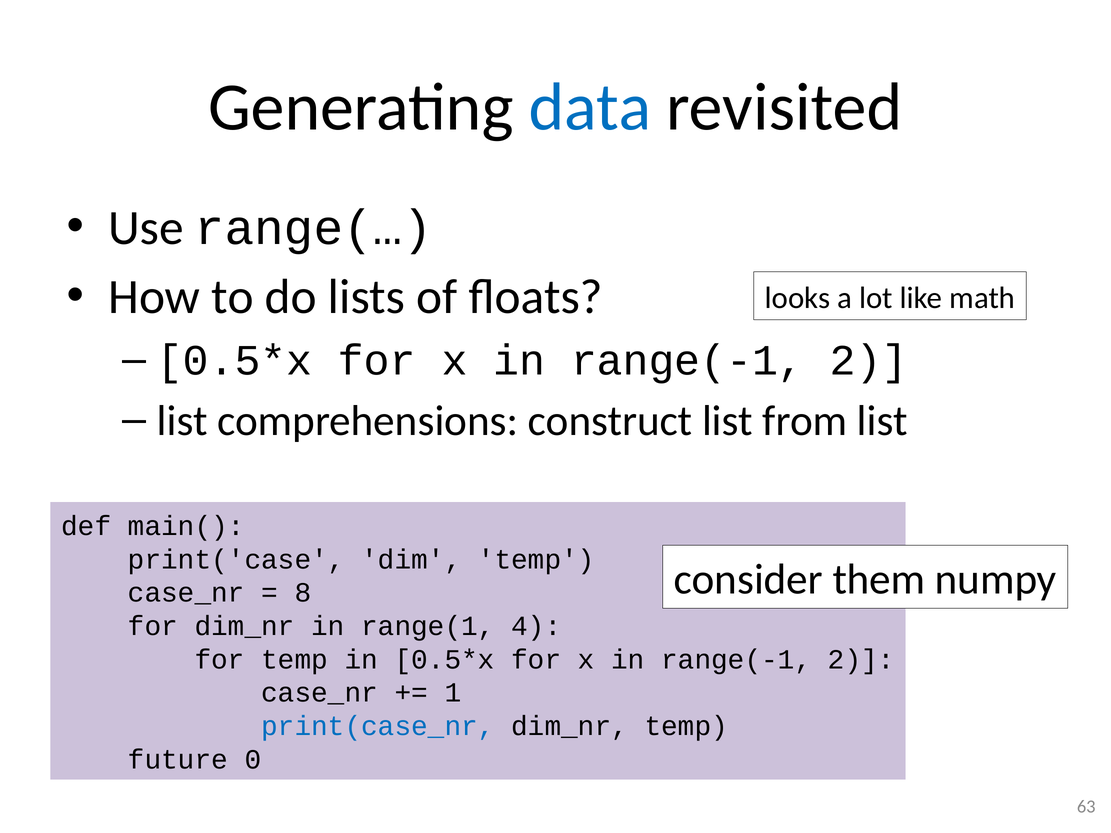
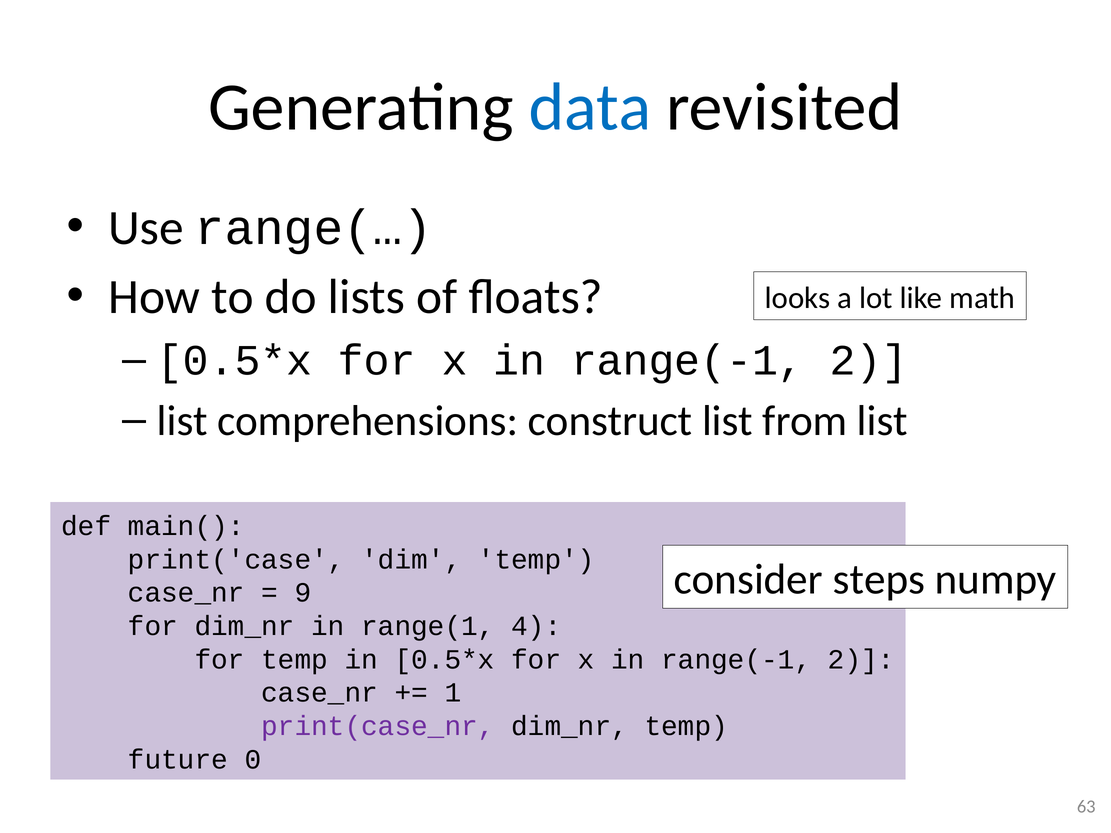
them: them -> steps
8: 8 -> 9
print(case_nr colour: blue -> purple
